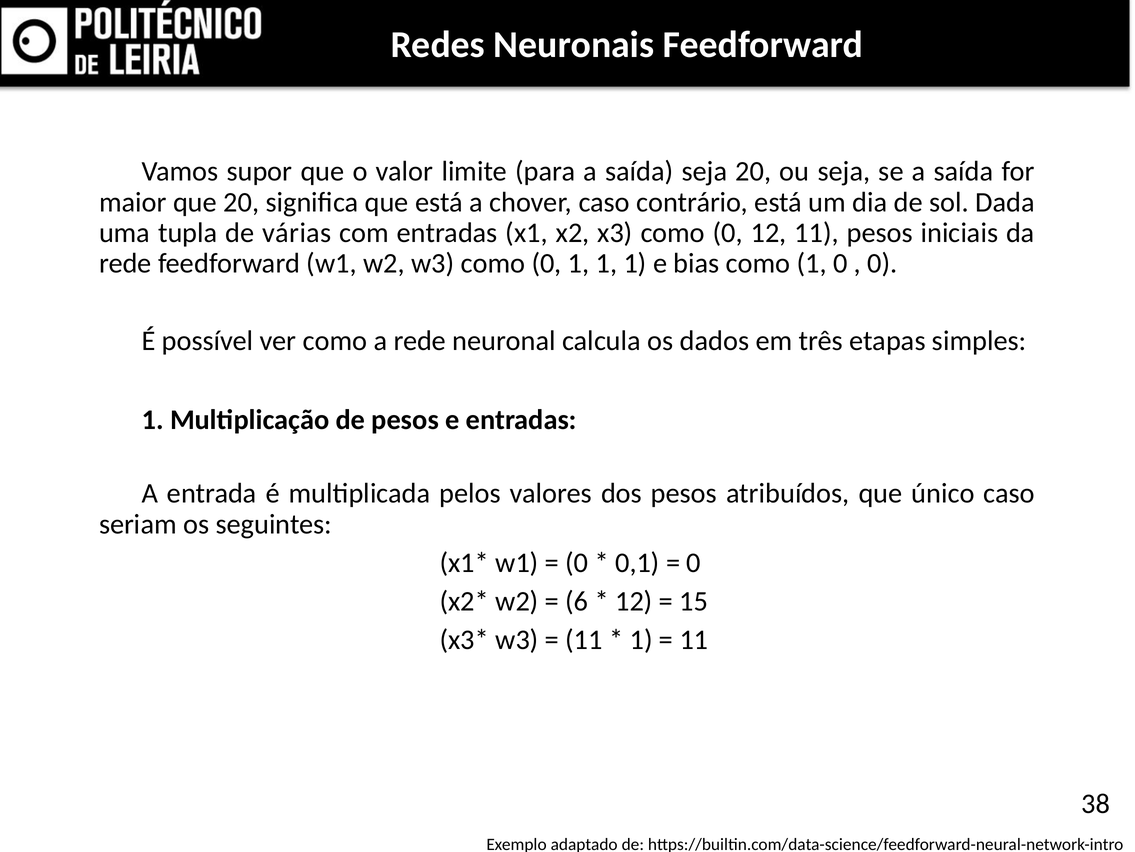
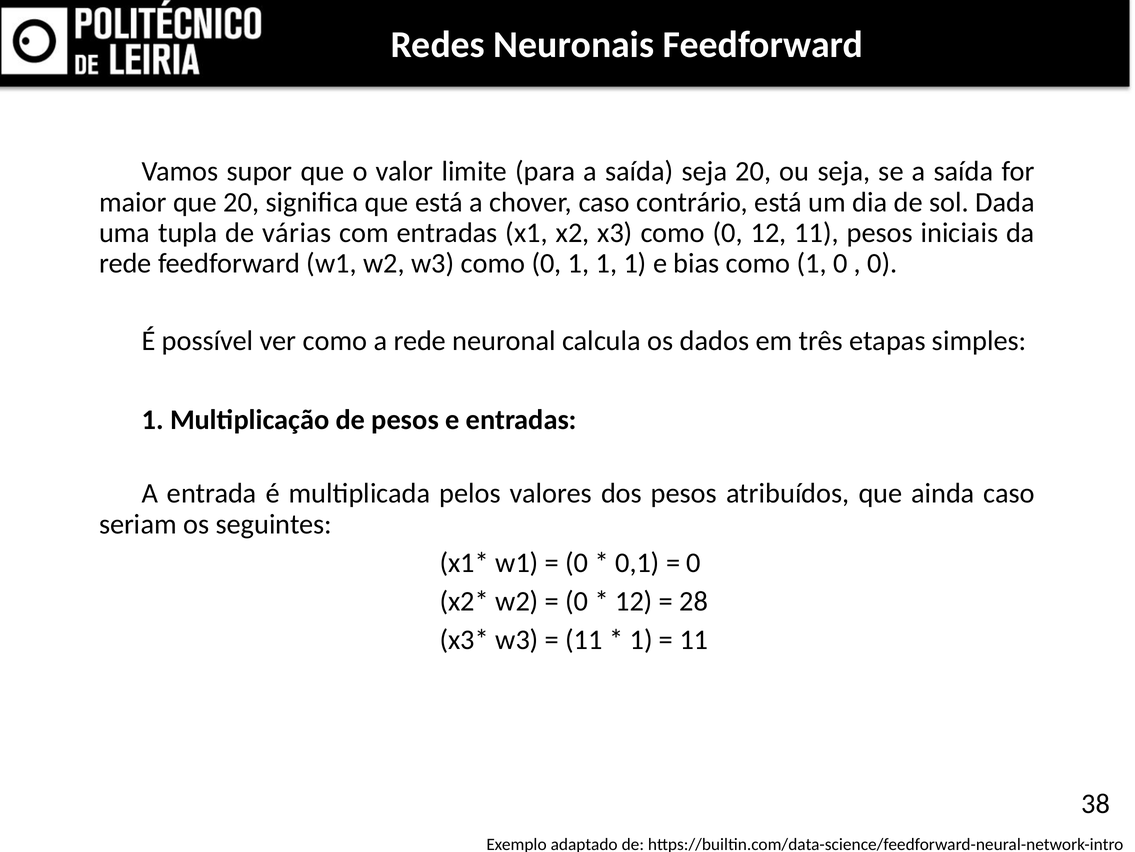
único: único -> ainda
6 at (577, 601): 6 -> 0
15: 15 -> 28
